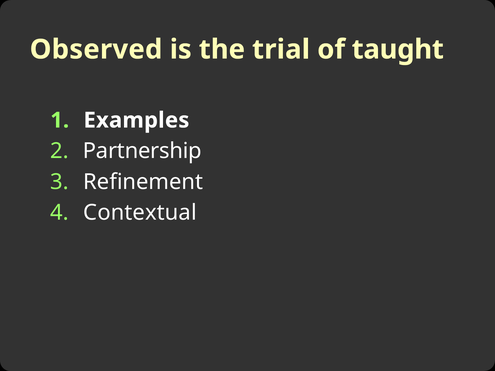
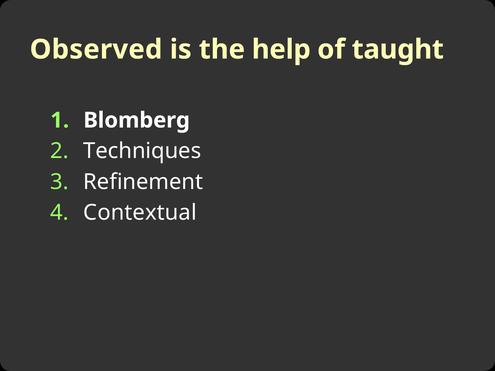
trial: trial -> help
Examples: Examples -> Blomberg
Partnership: Partnership -> Techniques
